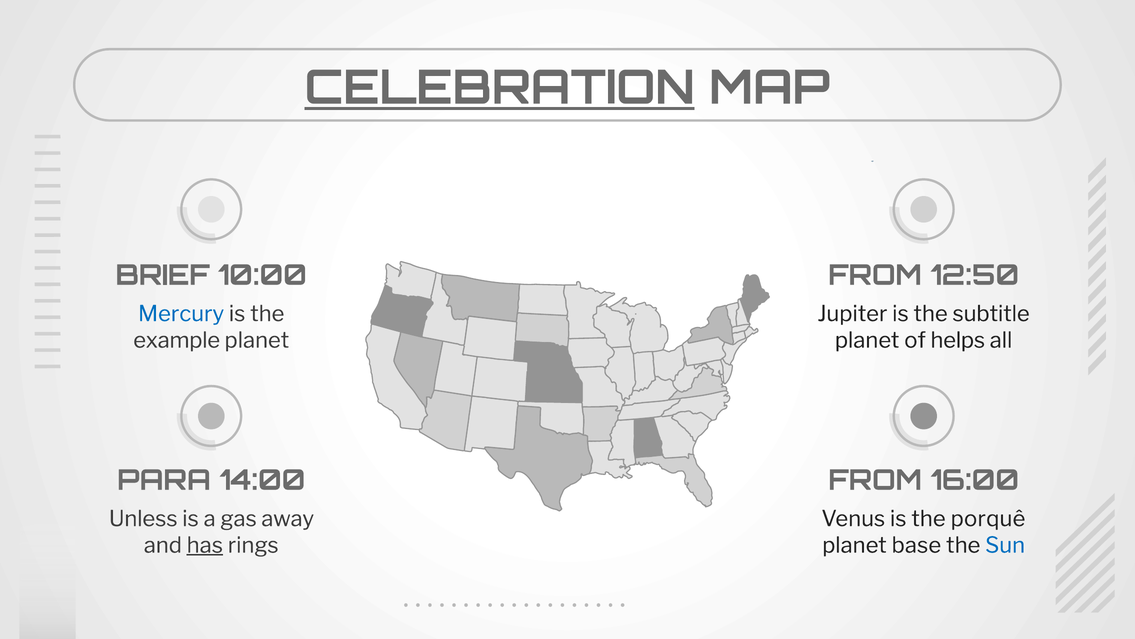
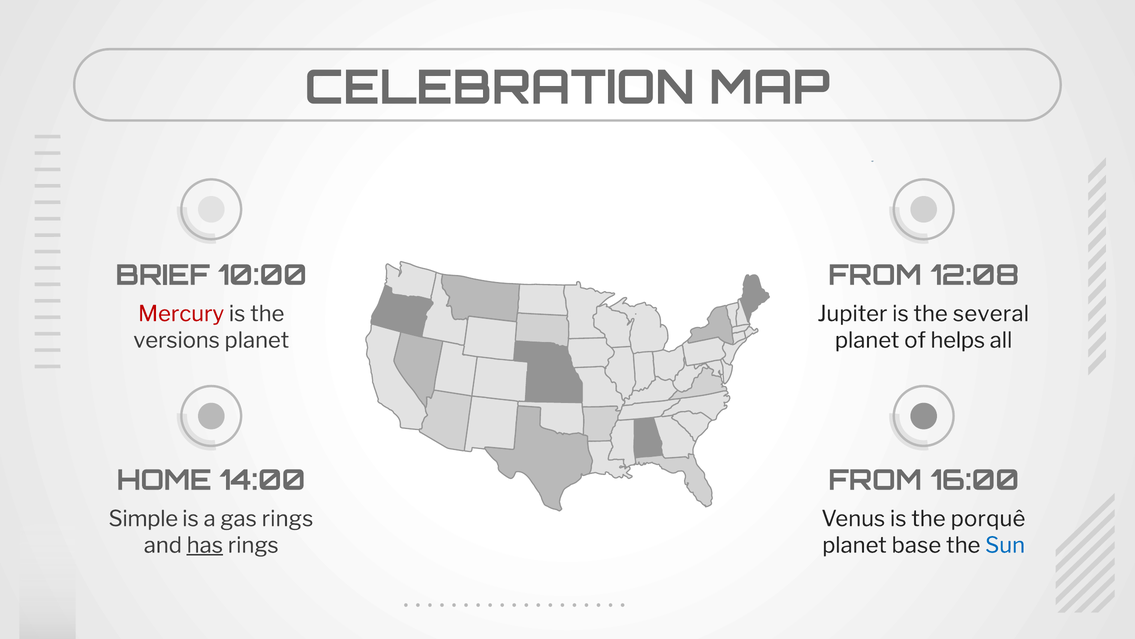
CELEBRATION underline: present -> none
12:50: 12:50 -> 12:08
Mercury colour: blue -> red
subtitle: subtitle -> several
example: example -> versions
PARA: PARA -> HOME
Unless: Unless -> Simple
gas away: away -> rings
